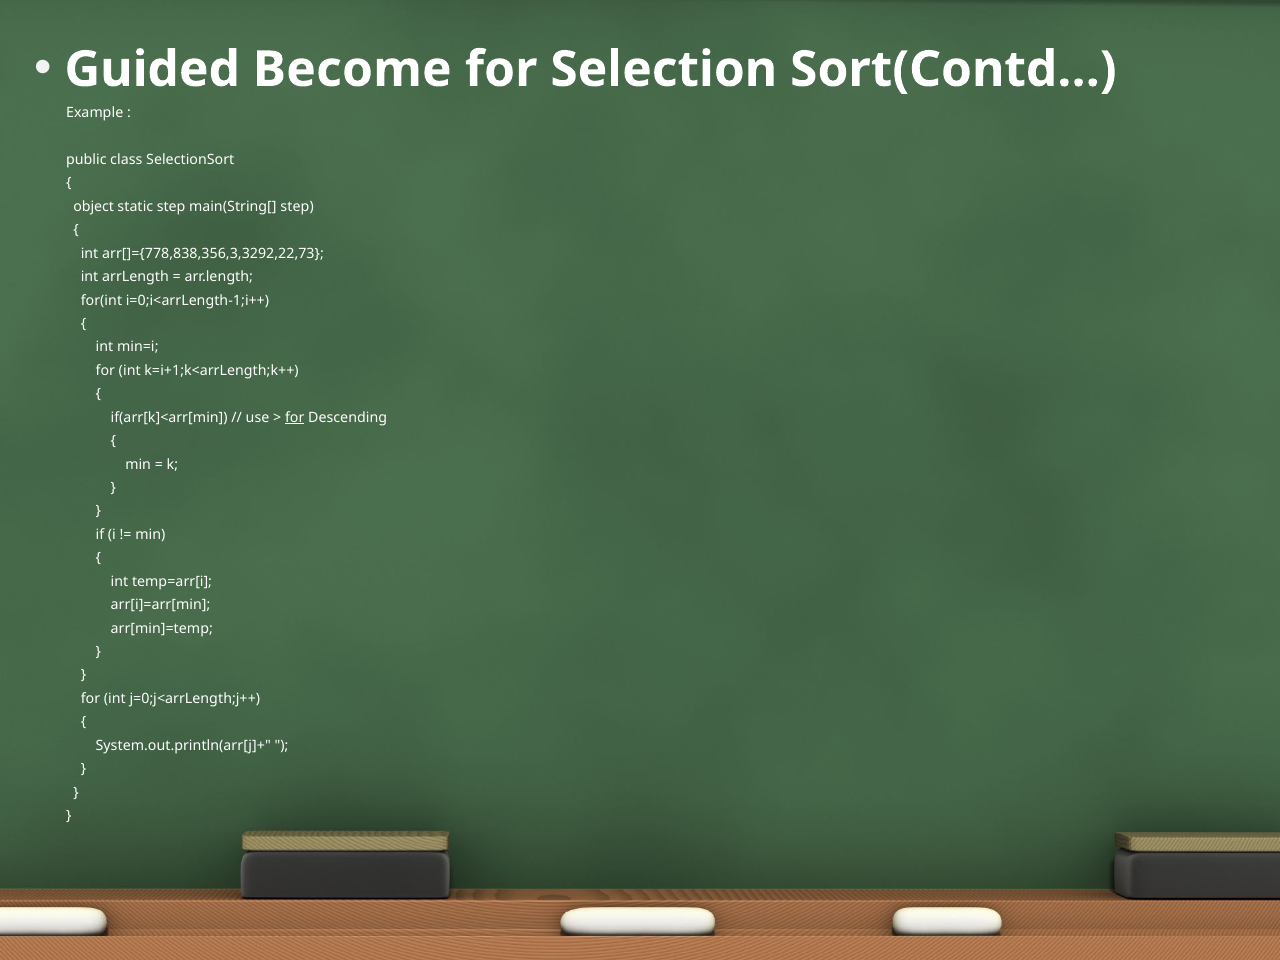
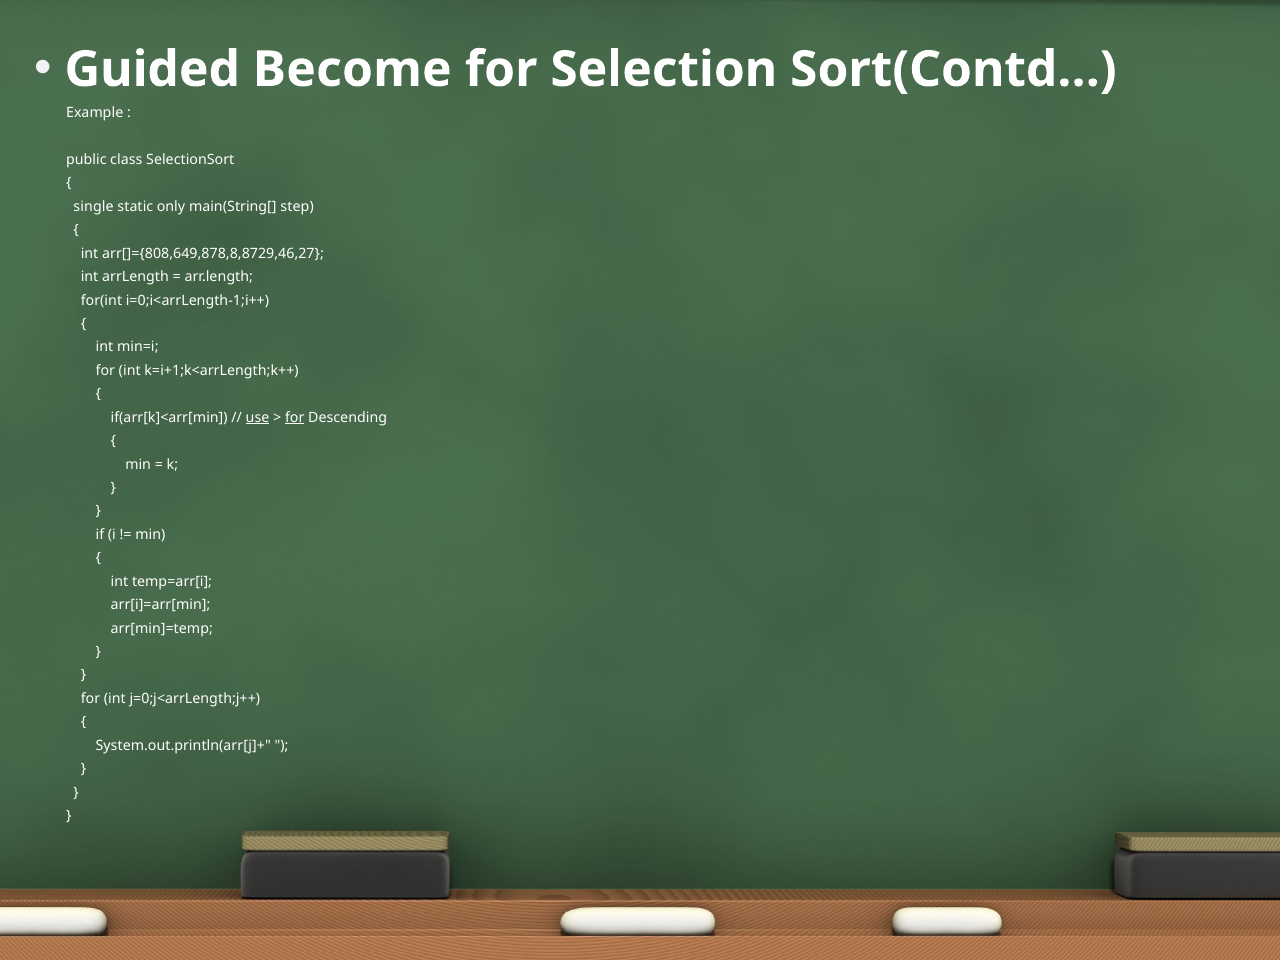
object: object -> single
static step: step -> only
arr[]={778,838,356,3,3292,22,73: arr[]={778,838,356,3,3292,22,73 -> arr[]={808,649,878,8,8729,46,27
use underline: none -> present
